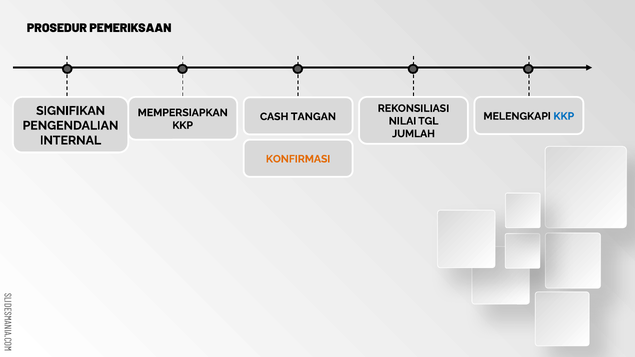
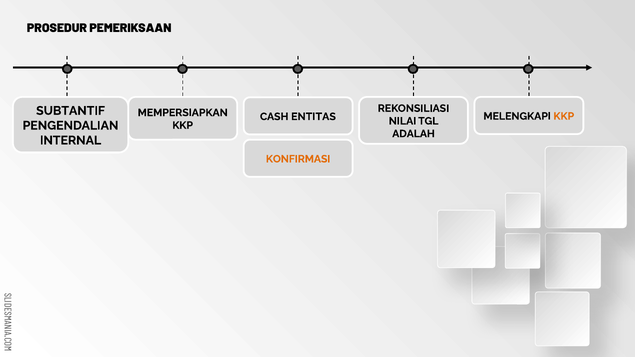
SIGNIFIKAN: SIGNIFIKAN -> SUBTANTIF
KKP at (564, 116) colour: blue -> orange
TANGAN: TANGAN -> ENTITAS
JUMLAH: JUMLAH -> ADALAH
